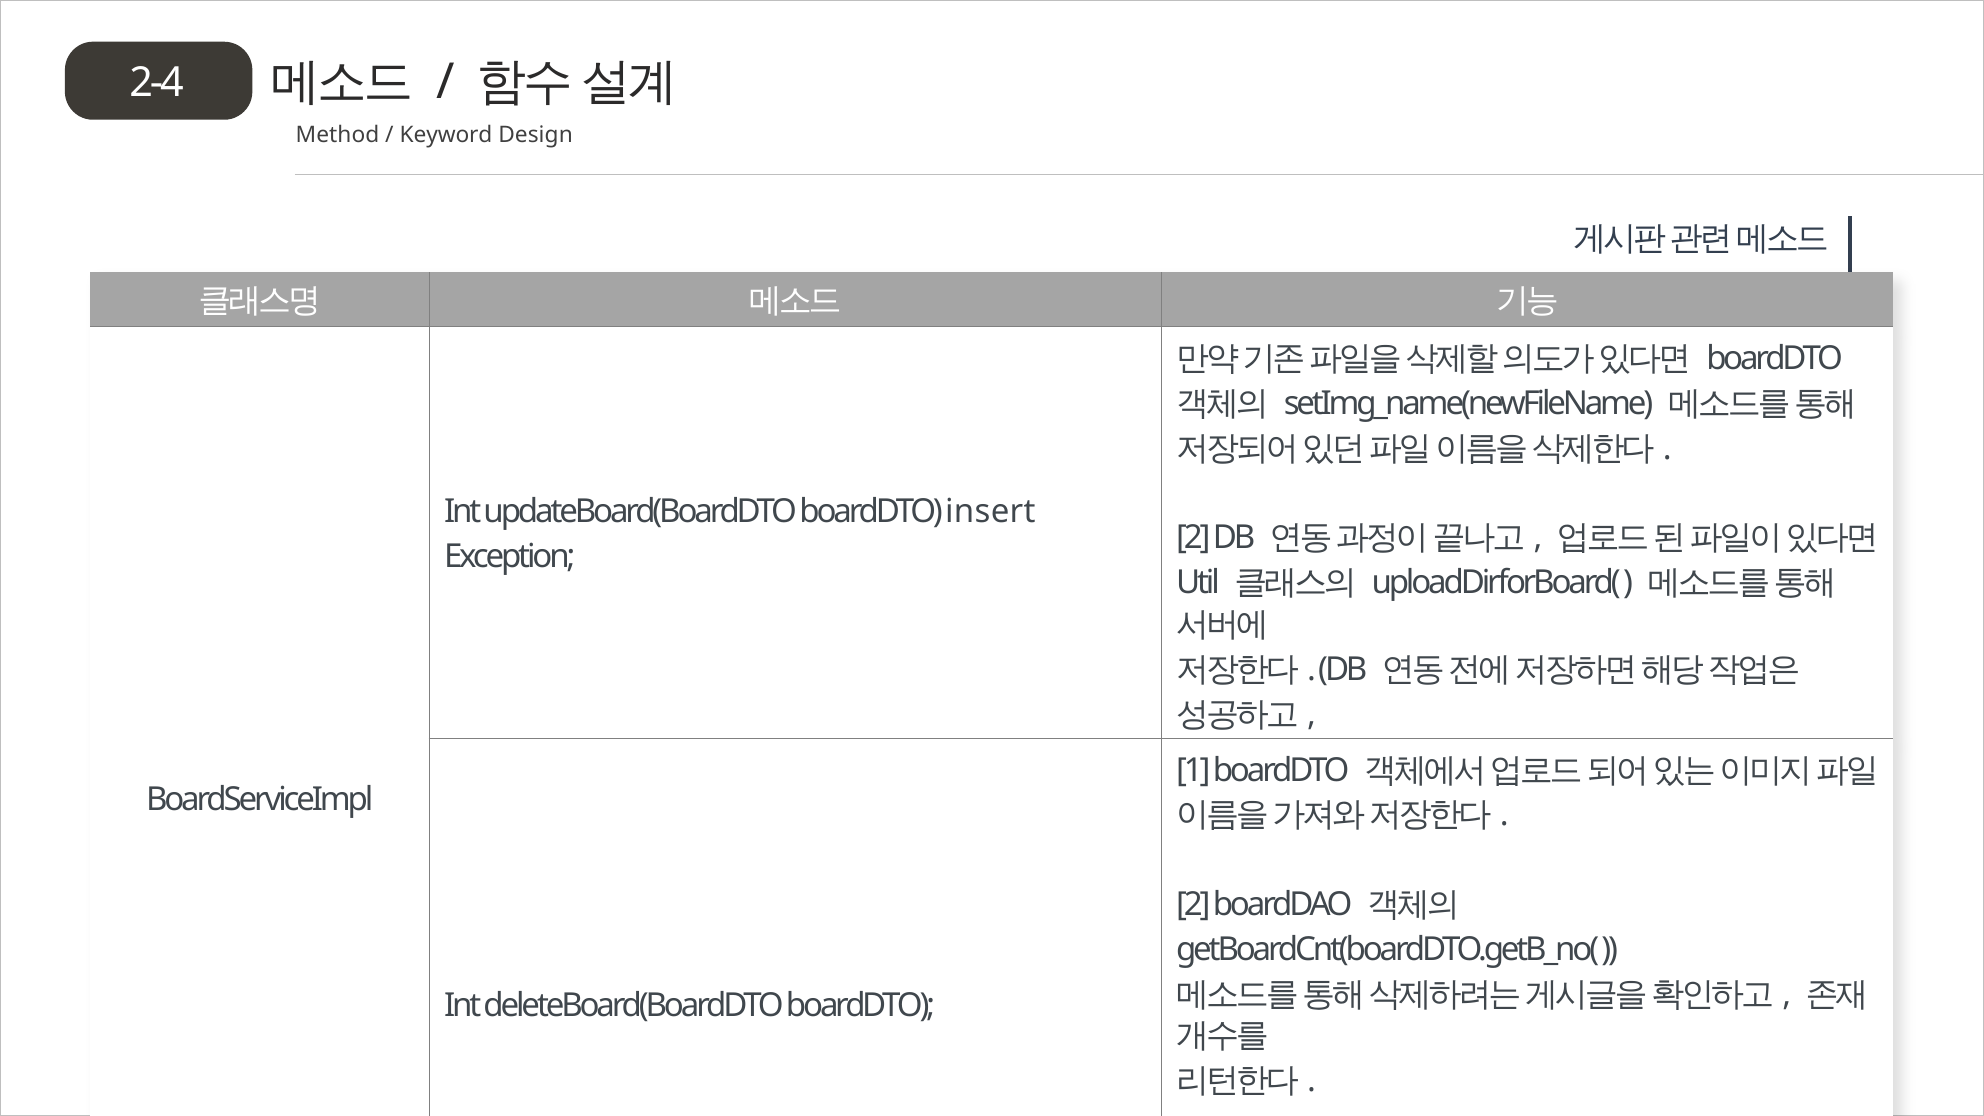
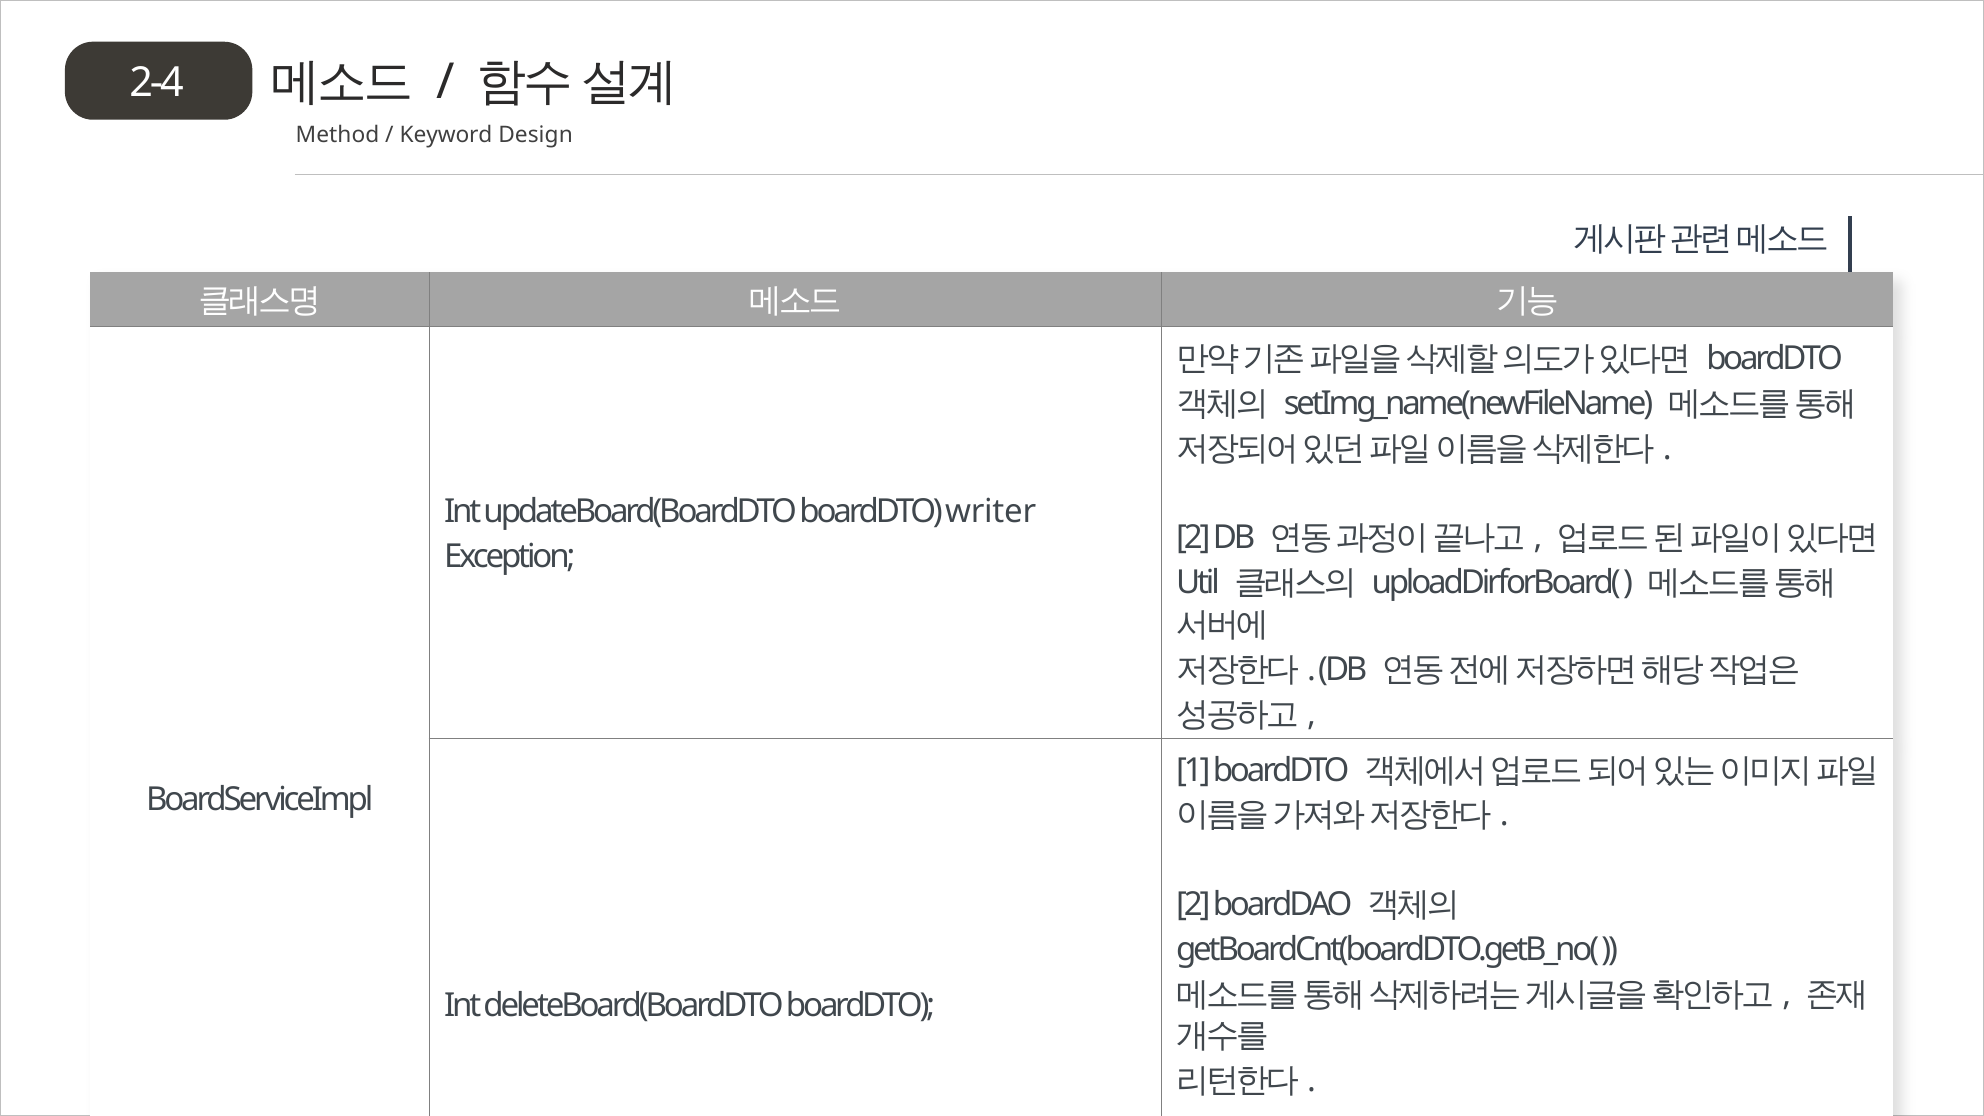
insert: insert -> writer
